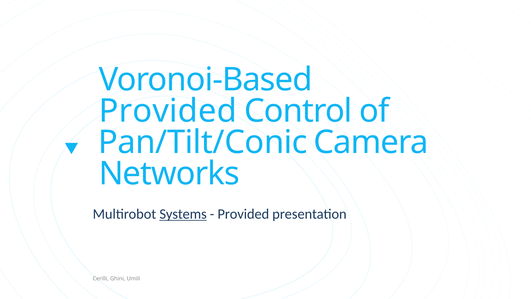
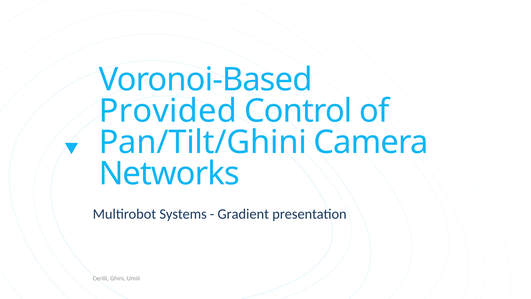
Pan/Tilt/Conic: Pan/Tilt/Conic -> Pan/Tilt/Ghini
Systems underline: present -> none
Provided at (243, 214): Provided -> Gradient
